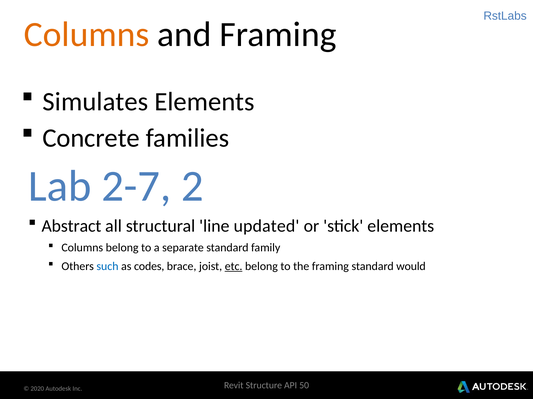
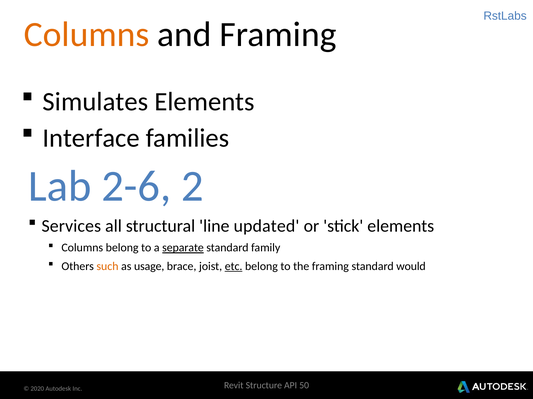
Concrete: Concrete -> Interface
2-7: 2-7 -> 2-6
Abstract: Abstract -> Services
separate underline: none -> present
such colour: blue -> orange
codes: codes -> usage
